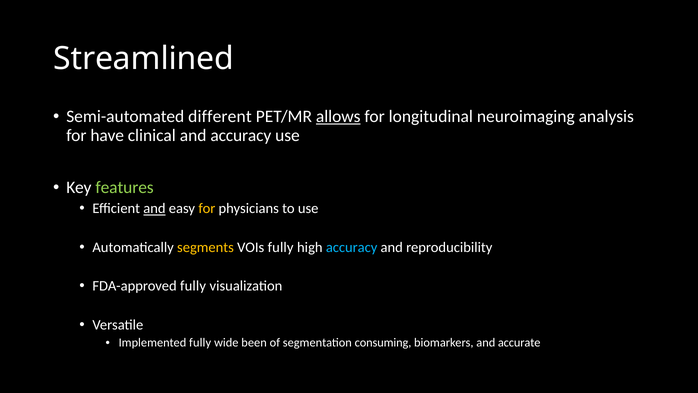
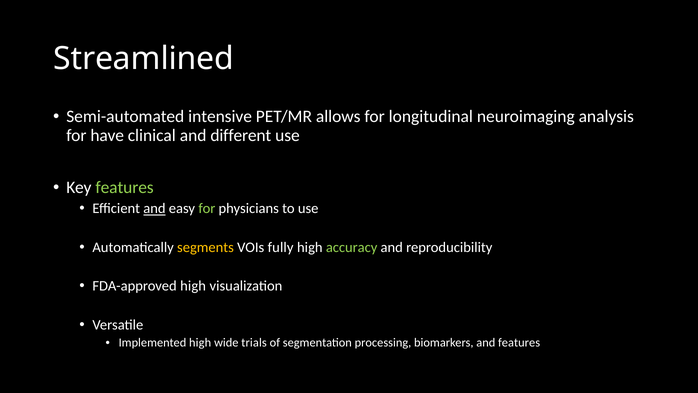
different: different -> intensive
allows underline: present -> none
and accuracy: accuracy -> different
for at (207, 208) colour: yellow -> light green
accuracy at (352, 247) colour: light blue -> light green
FDA-approved fully: fully -> high
Implemented fully: fully -> high
been: been -> trials
consuming: consuming -> processing
and accurate: accurate -> features
